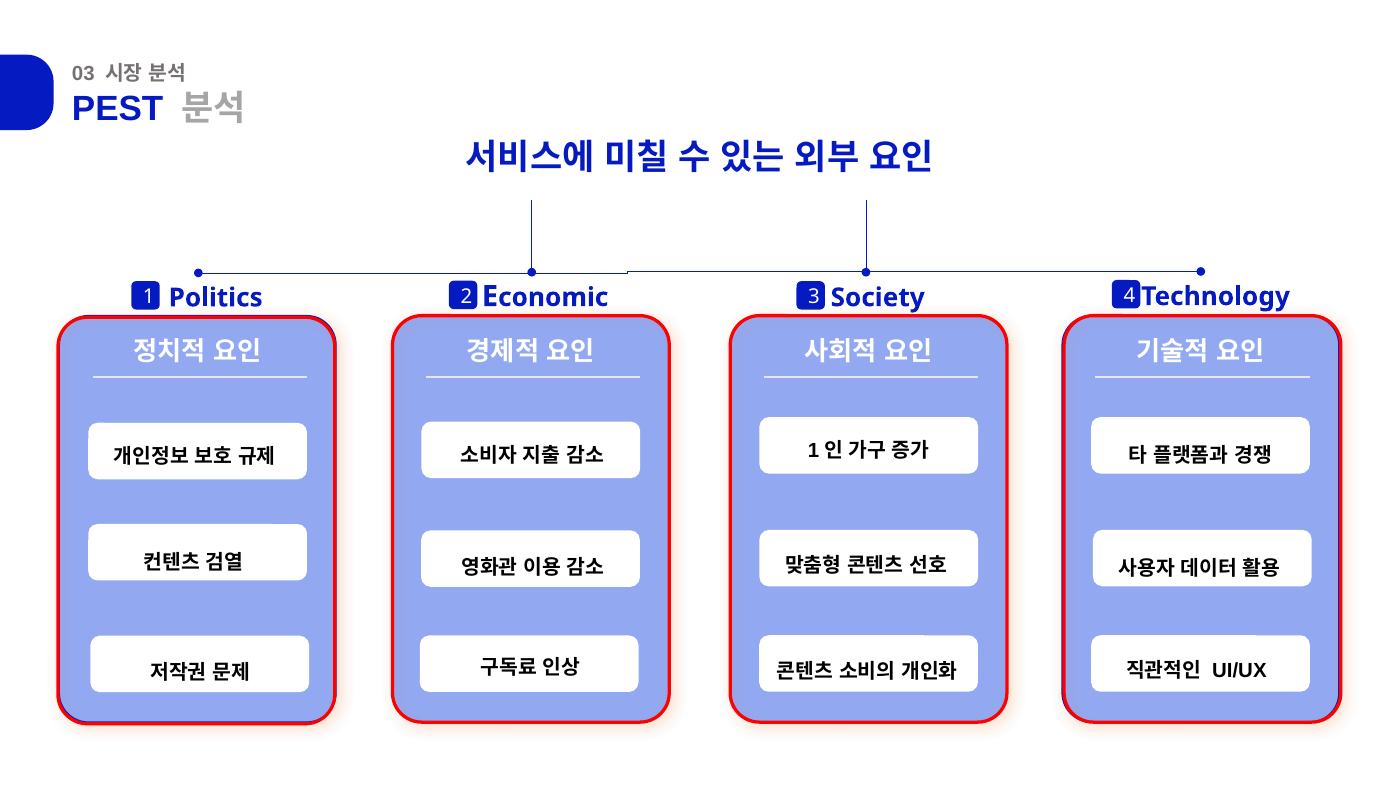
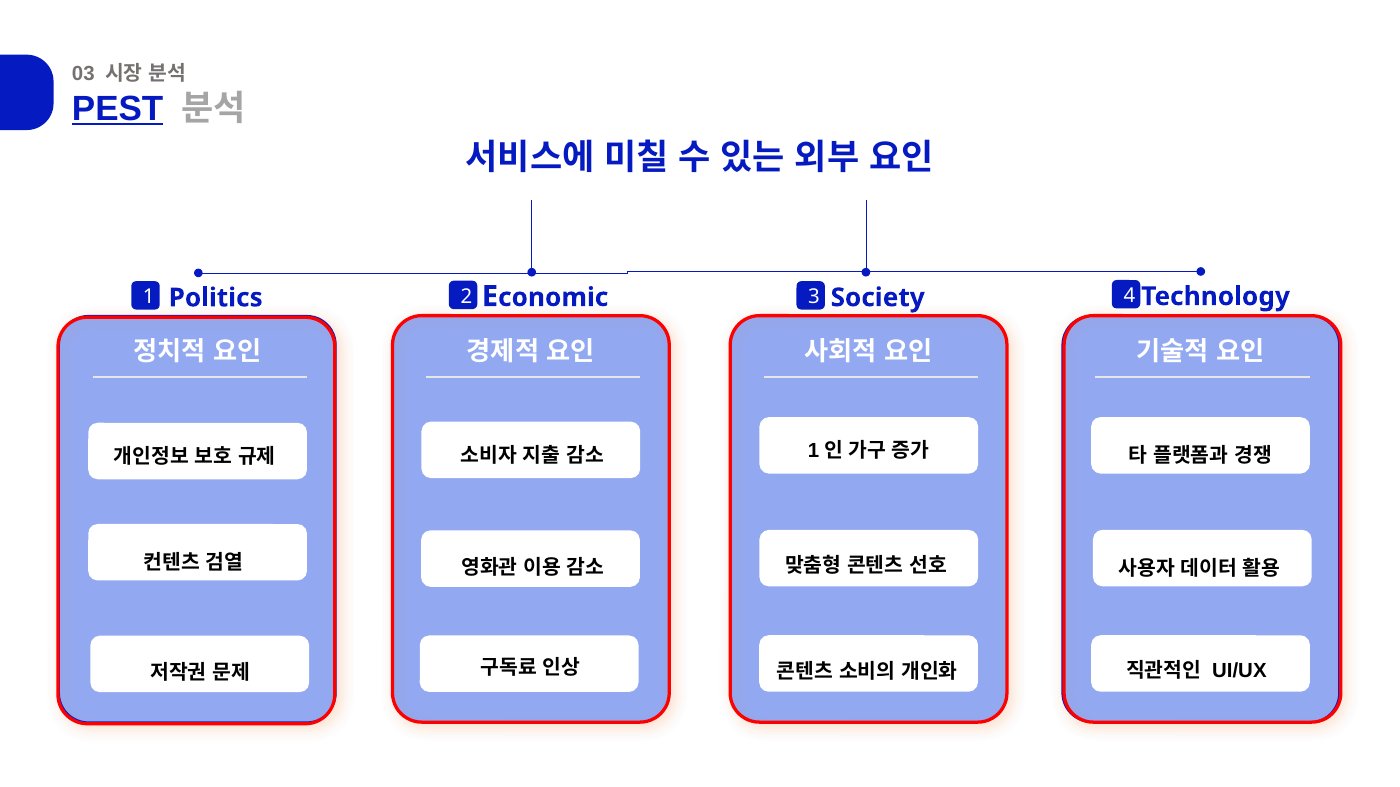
PEST underline: none -> present
